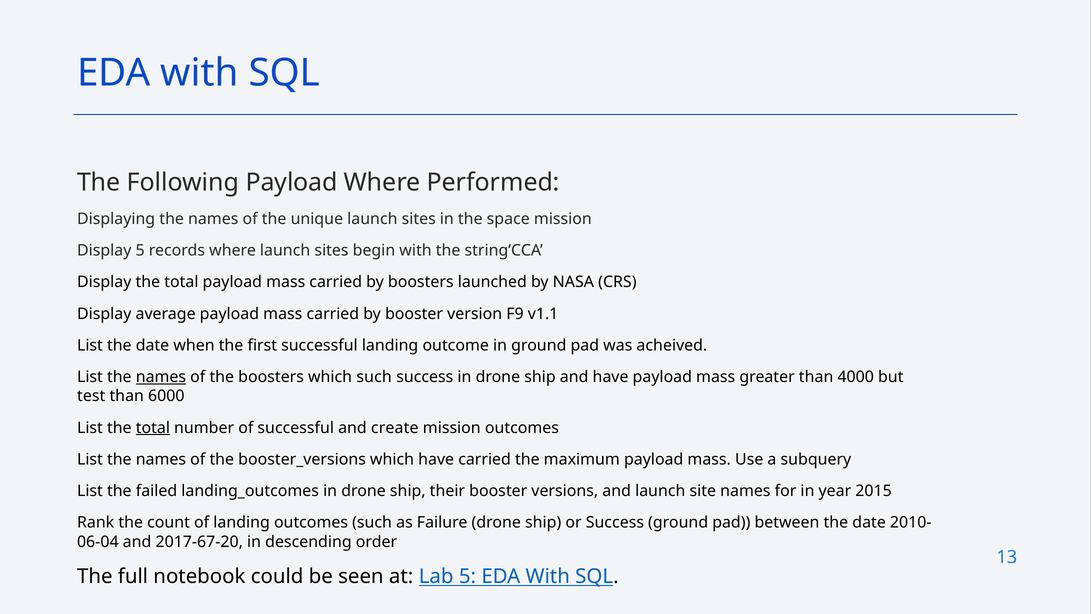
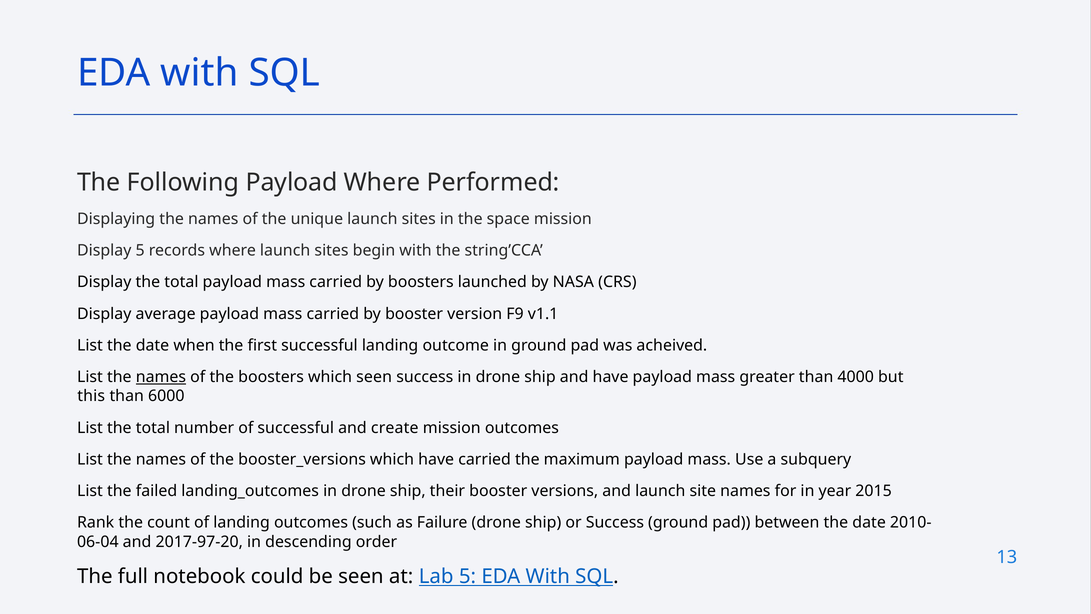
which such: such -> seen
test: test -> this
total at (153, 428) underline: present -> none
2017-67-20: 2017-67-20 -> 2017-97-20
